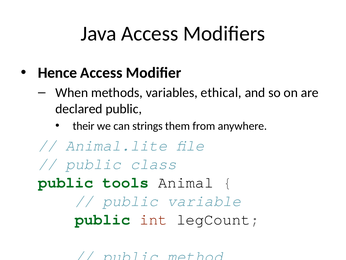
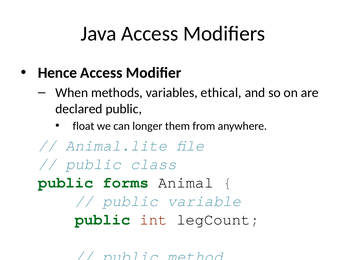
their: their -> float
strings: strings -> longer
tools: tools -> forms
